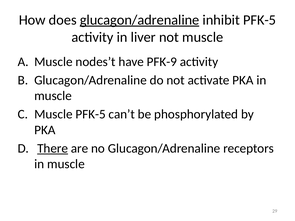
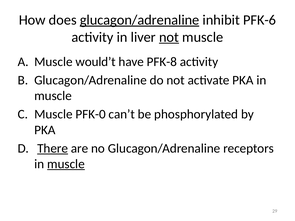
inhibit PFK-5: PFK-5 -> PFK-6
not at (169, 37) underline: none -> present
nodes’t: nodes’t -> would’t
PFK-9: PFK-9 -> PFK-8
Muscle PFK-5: PFK-5 -> PFK-0
muscle at (66, 164) underline: none -> present
